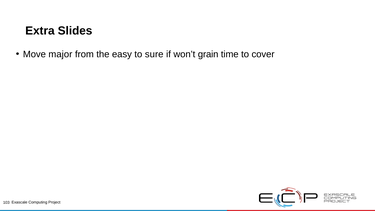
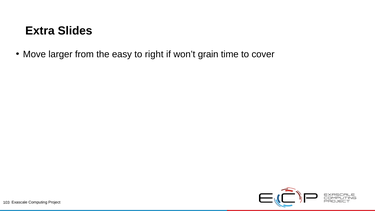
major: major -> larger
sure: sure -> right
